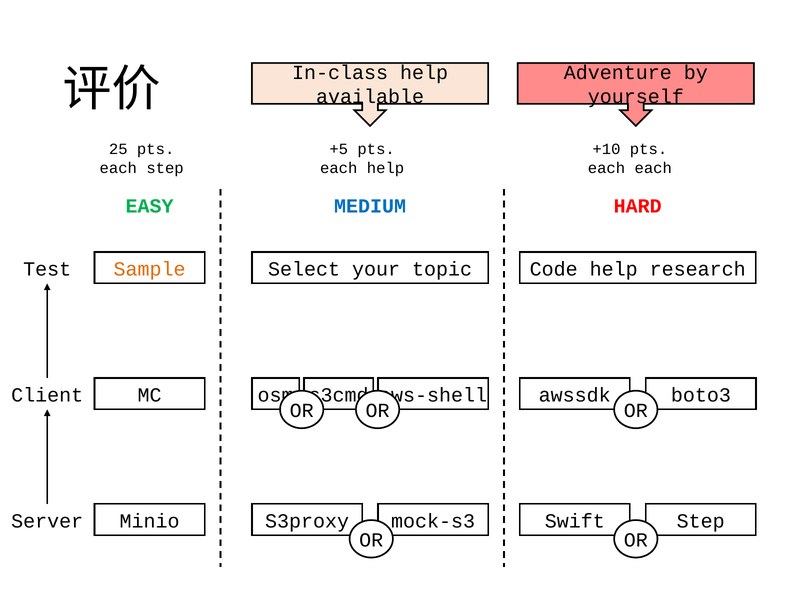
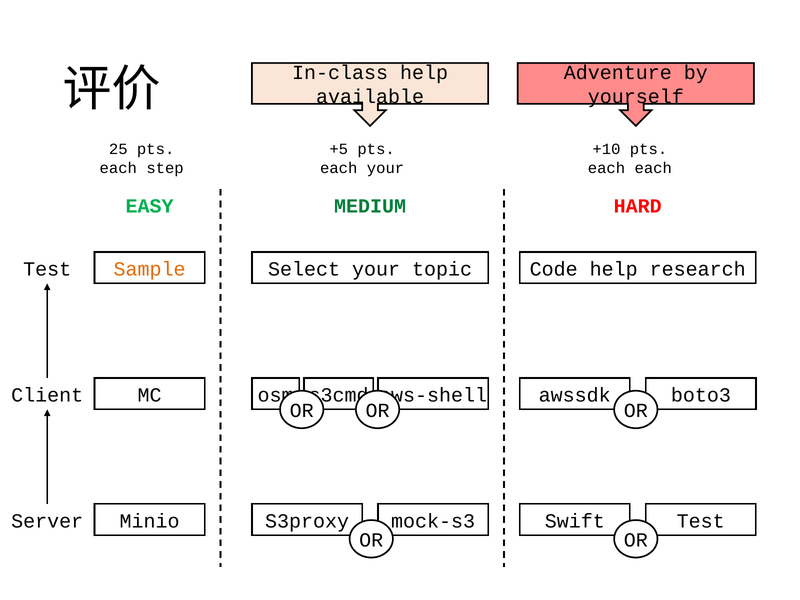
each help: help -> your
MEDIUM colour: blue -> green
mock-s3 Step: Step -> Test
